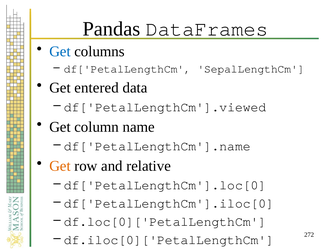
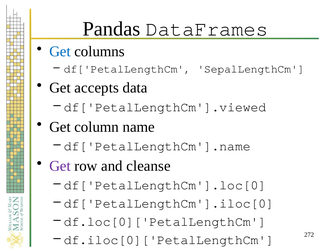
entered: entered -> accepts
Get at (60, 166) colour: orange -> purple
relative: relative -> cleanse
